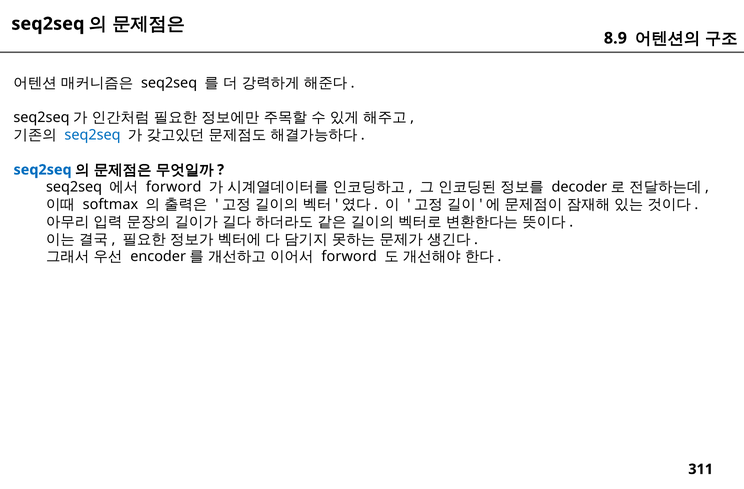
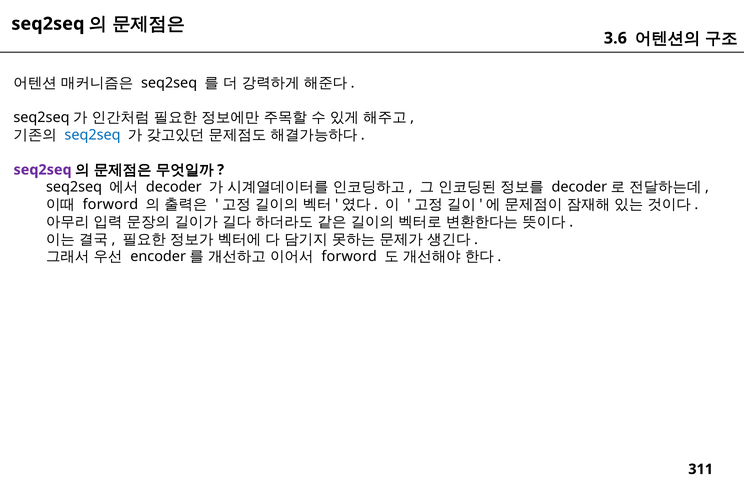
8.9: 8.9 -> 3.6
seq2seq at (43, 170) colour: blue -> purple
forword at (174, 187): forword -> decoder
softmax at (110, 204): softmax -> forword
